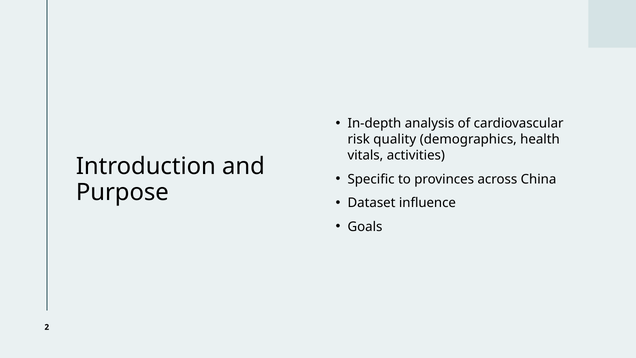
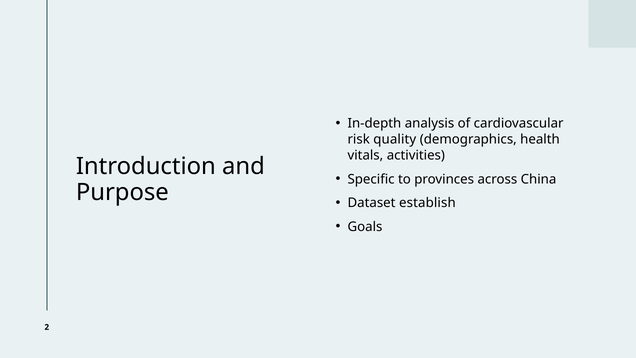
influence: influence -> establish
